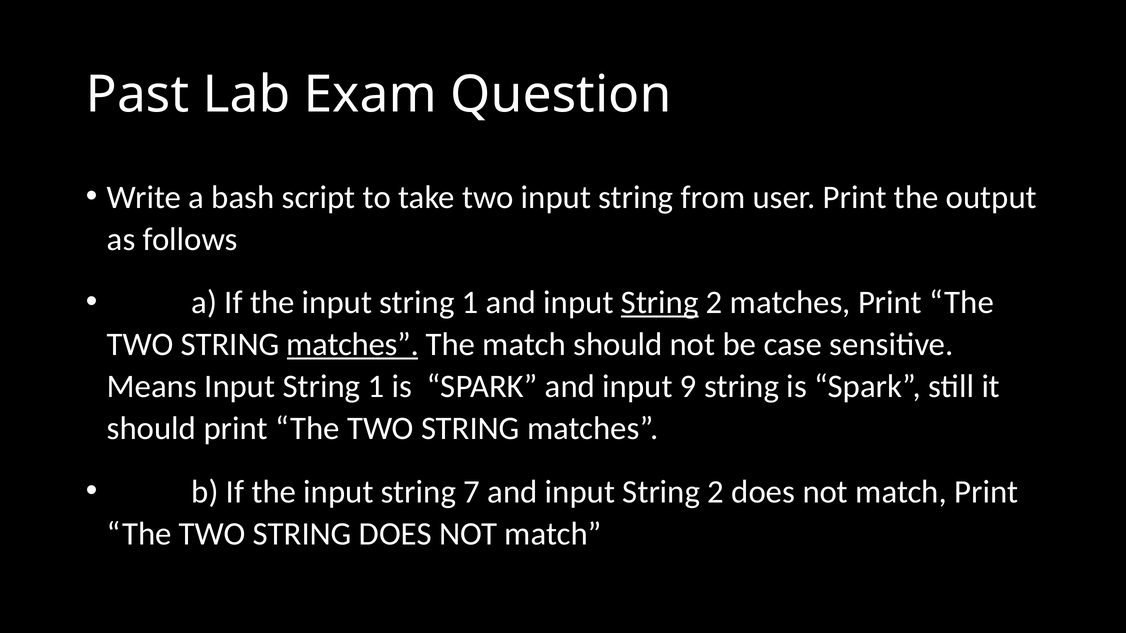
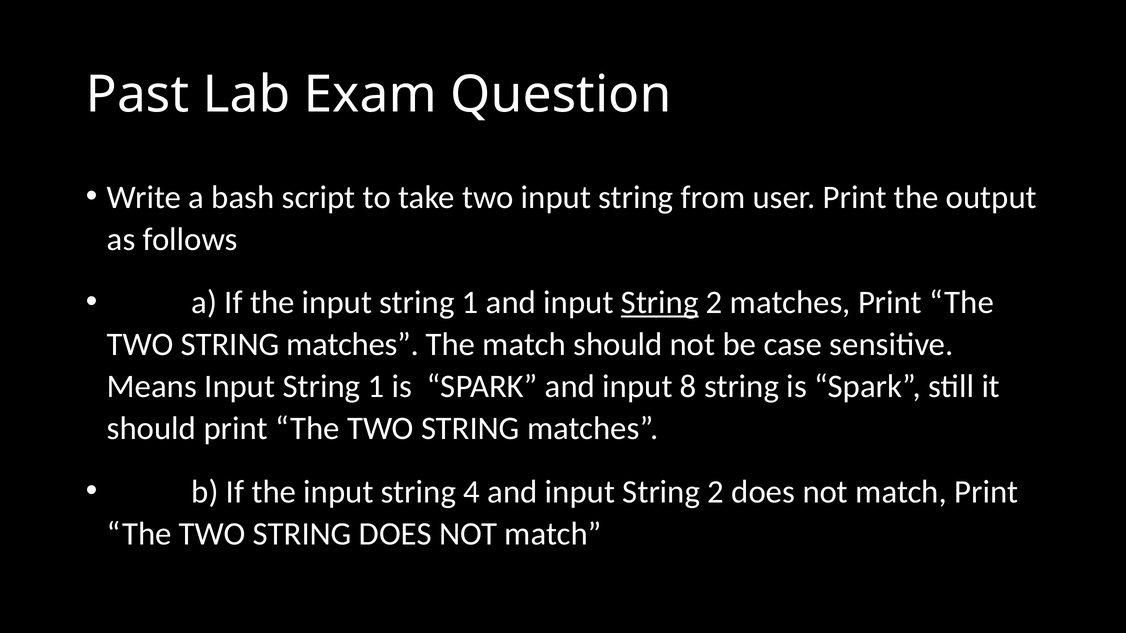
matches at (353, 345) underline: present -> none
9: 9 -> 8
7: 7 -> 4
